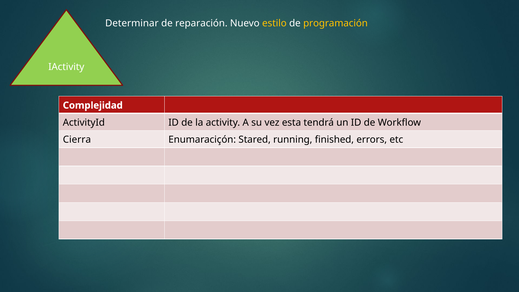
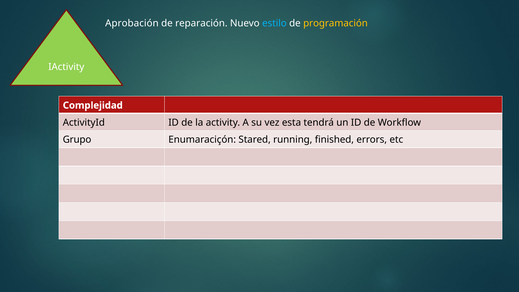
Determinar: Determinar -> Aprobación
estilo colour: yellow -> light blue
Cierra: Cierra -> Grupo
